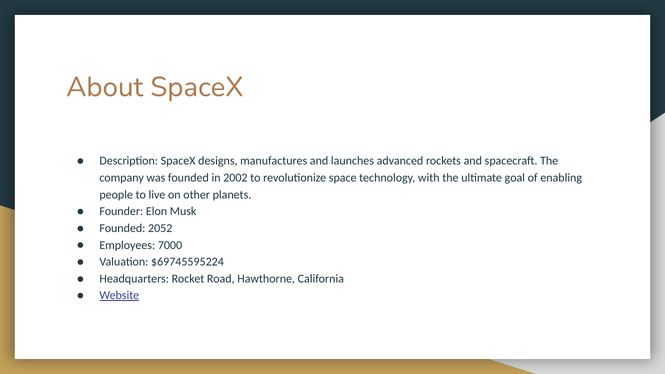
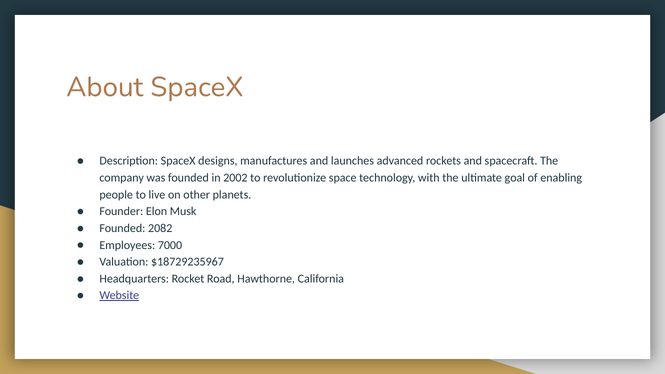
2052: 2052 -> 2082
$69745595224: $69745595224 -> $18729235967
